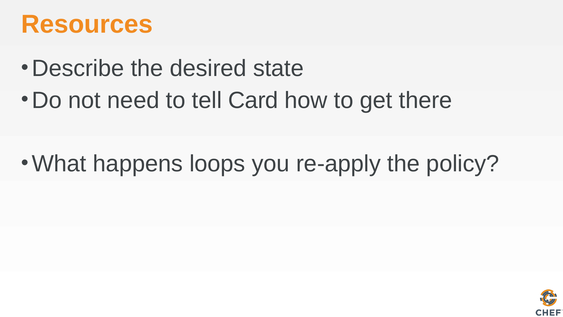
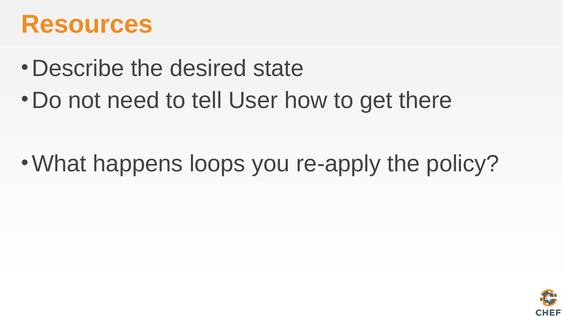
Card: Card -> User
